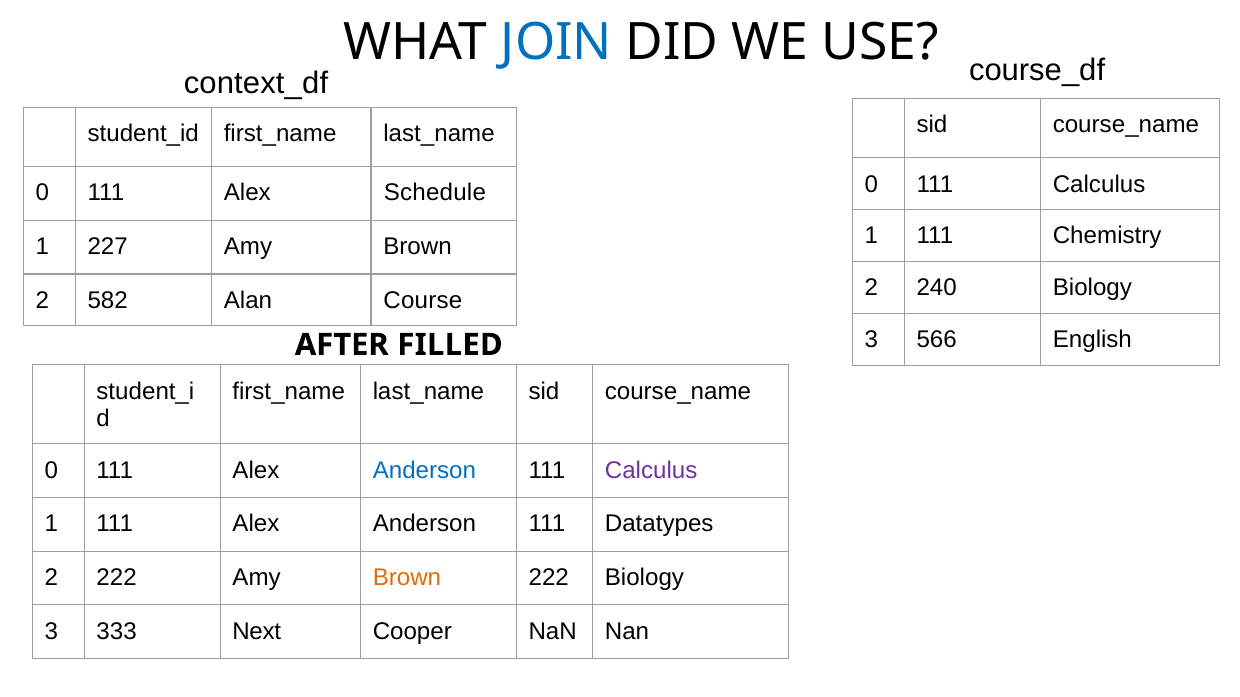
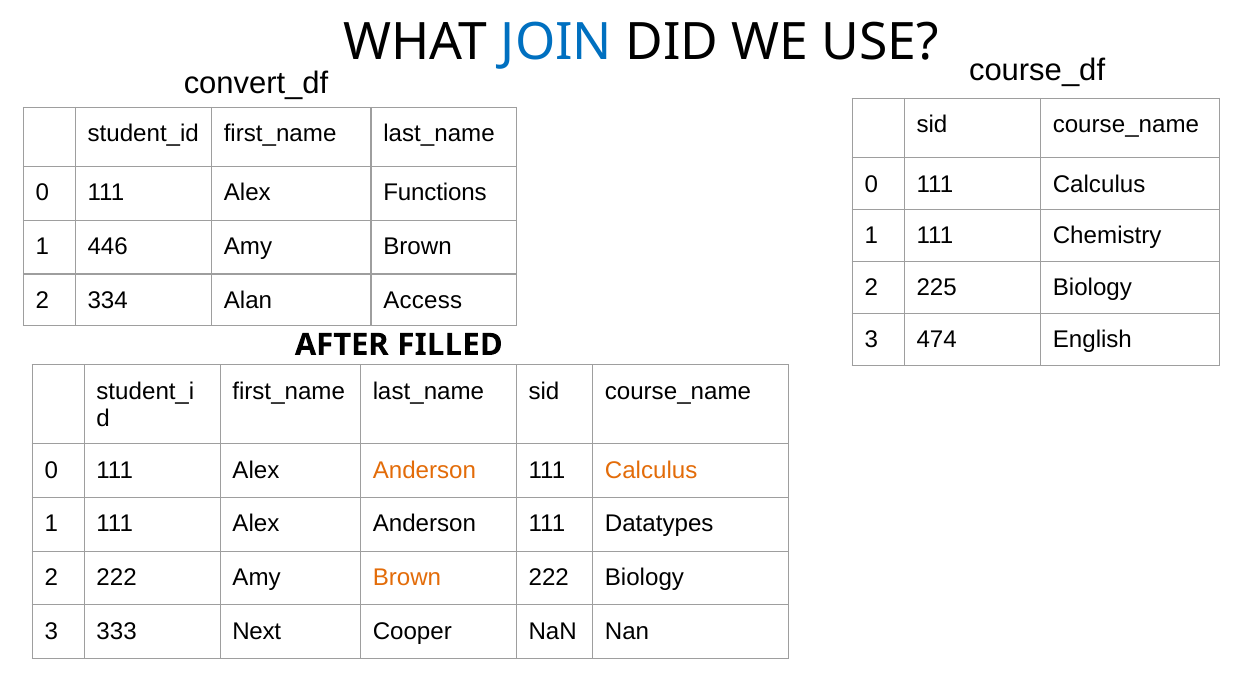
context_df: context_df -> convert_df
Schedule: Schedule -> Functions
227: 227 -> 446
240: 240 -> 225
582: 582 -> 334
Course: Course -> Access
566: 566 -> 474
Anderson at (424, 470) colour: blue -> orange
Calculus at (651, 470) colour: purple -> orange
